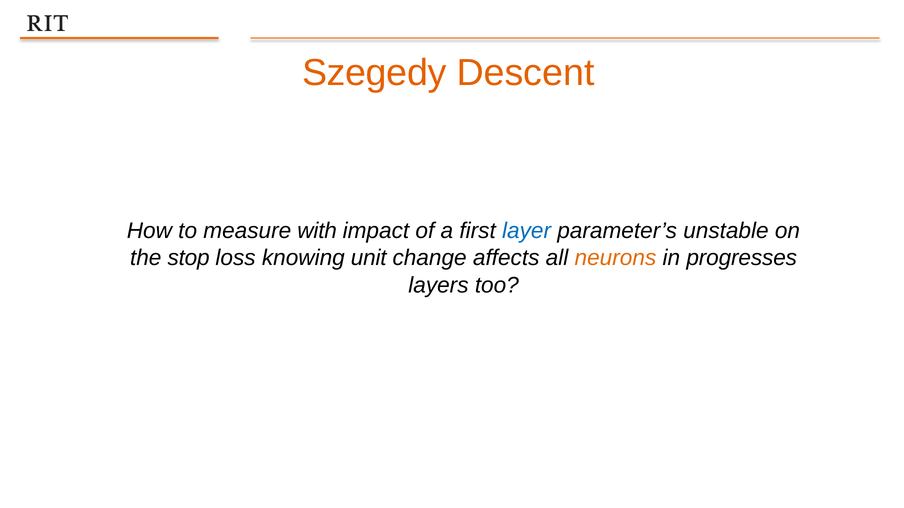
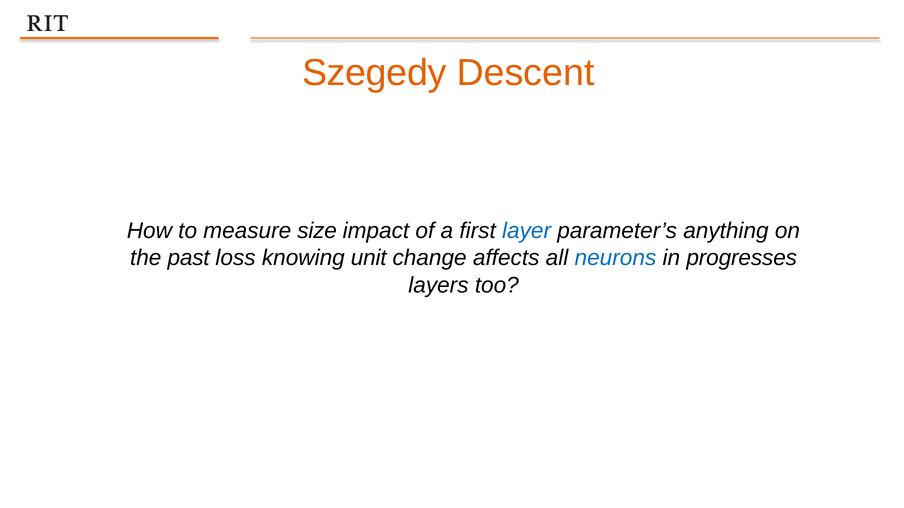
with: with -> size
unstable: unstable -> anything
stop: stop -> past
neurons colour: orange -> blue
